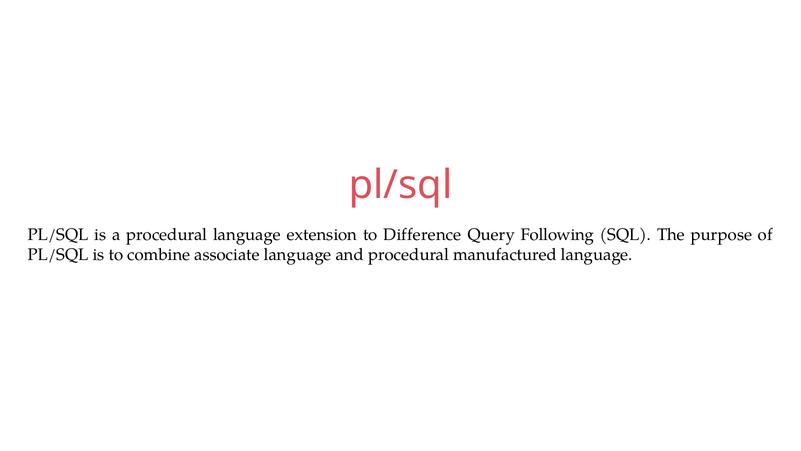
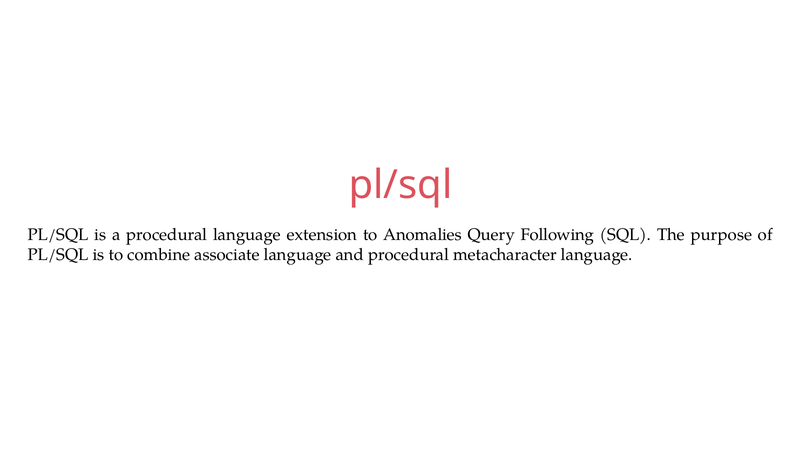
Difference: Difference -> Anomalies
manufactured: manufactured -> metacharacter
